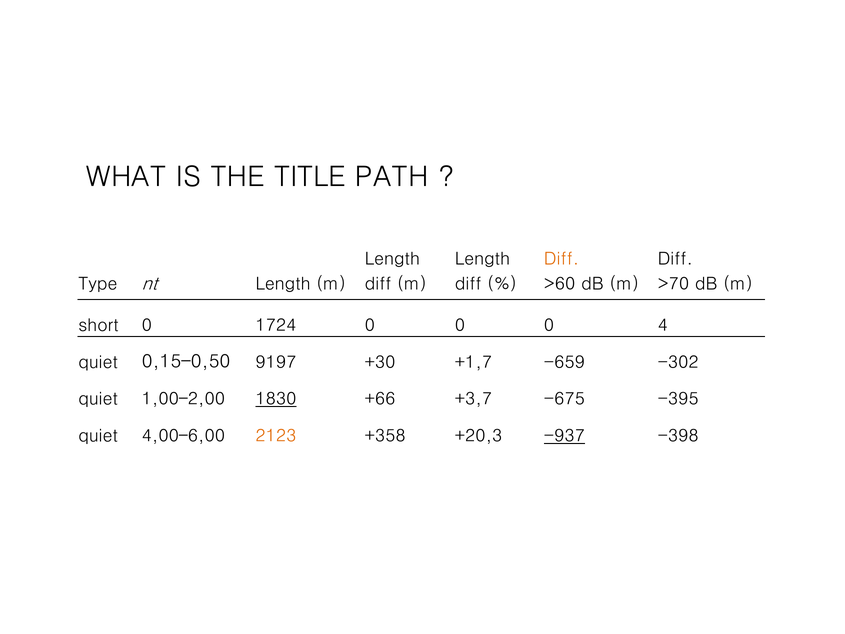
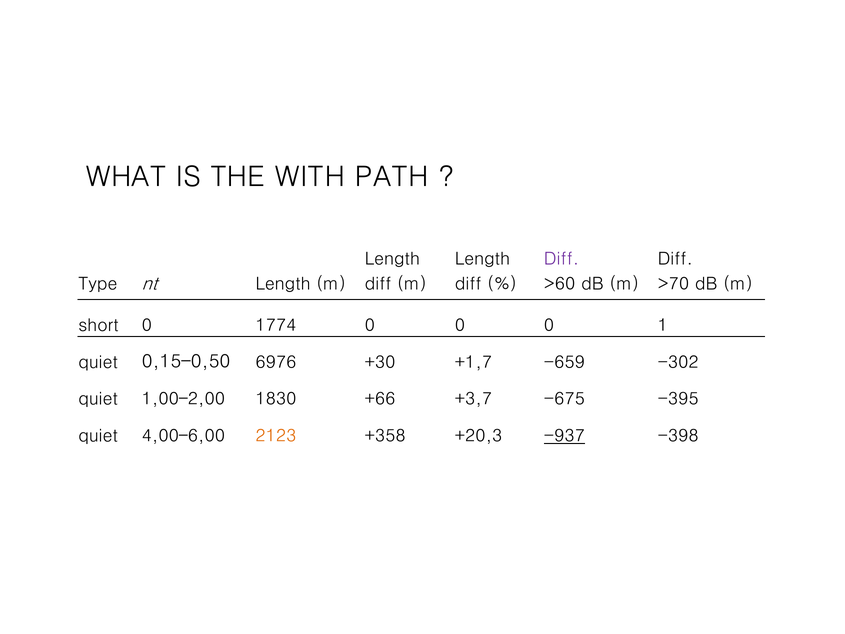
TITLE: TITLE -> WITH
Diff at (562, 259) colour: orange -> purple
1724: 1724 -> 1774
4: 4 -> 1
9197: 9197 -> 6976
1830 underline: present -> none
